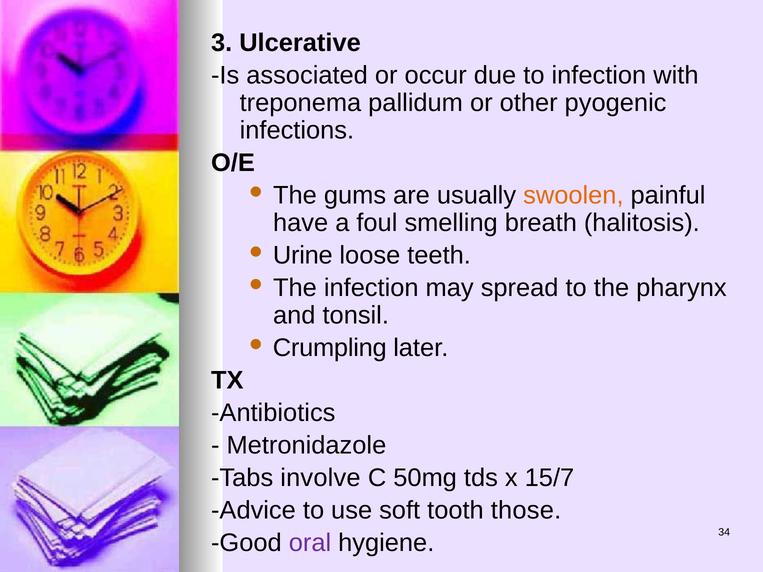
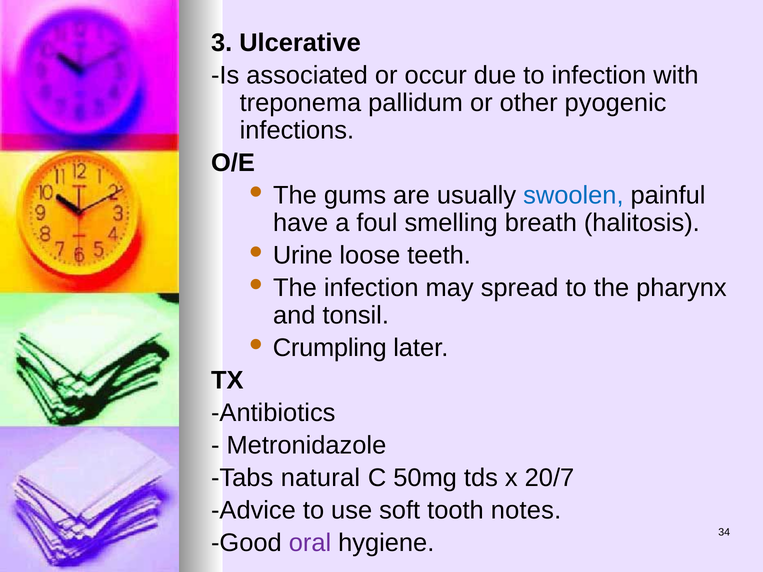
swoolen colour: orange -> blue
involve: involve -> natural
15/7: 15/7 -> 20/7
those: those -> notes
